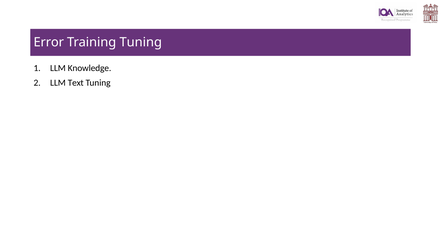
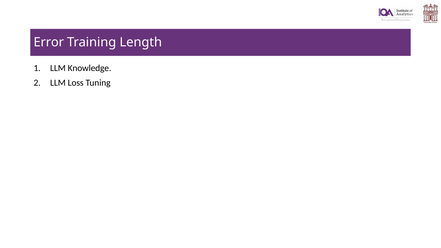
Training Tuning: Tuning -> Length
Text: Text -> Loss
